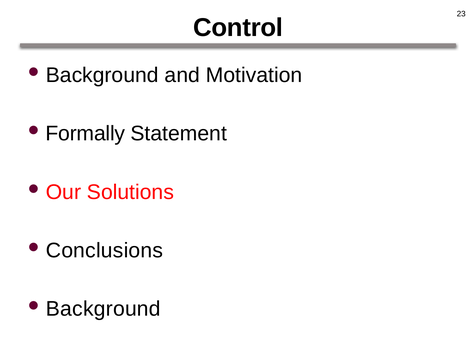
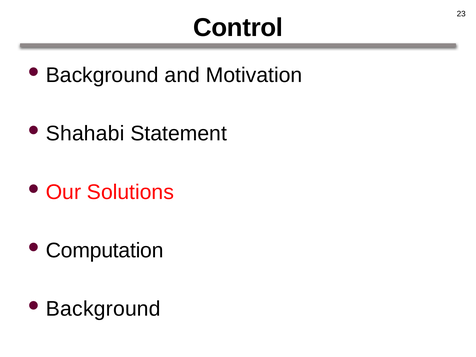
Formally: Formally -> Shahabi
Conclusions: Conclusions -> Computation
